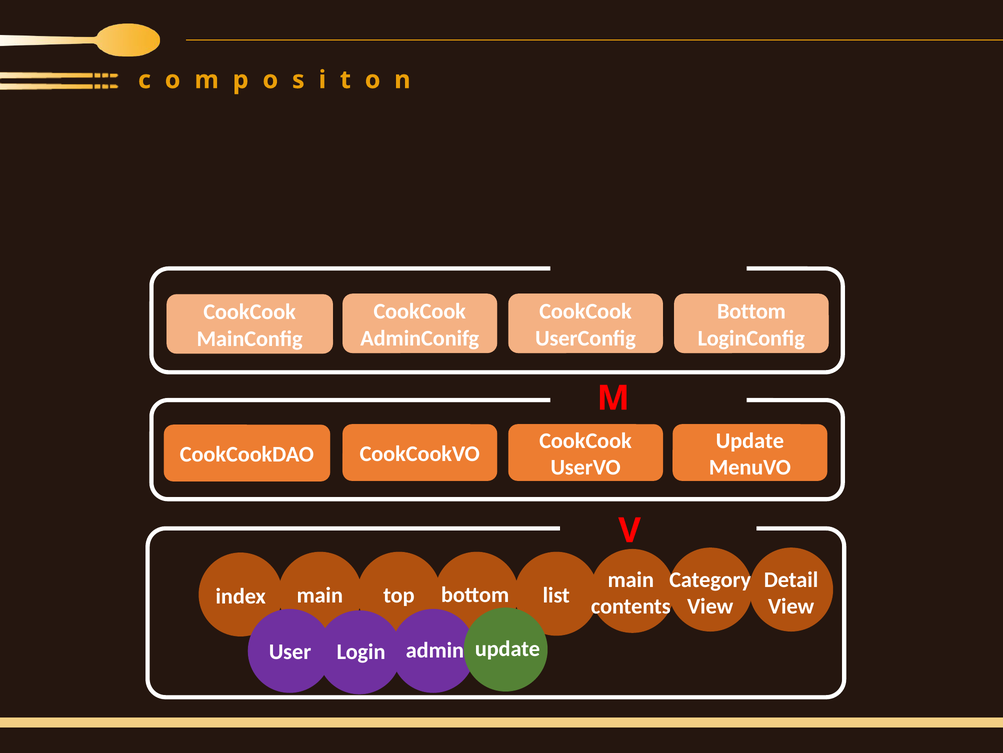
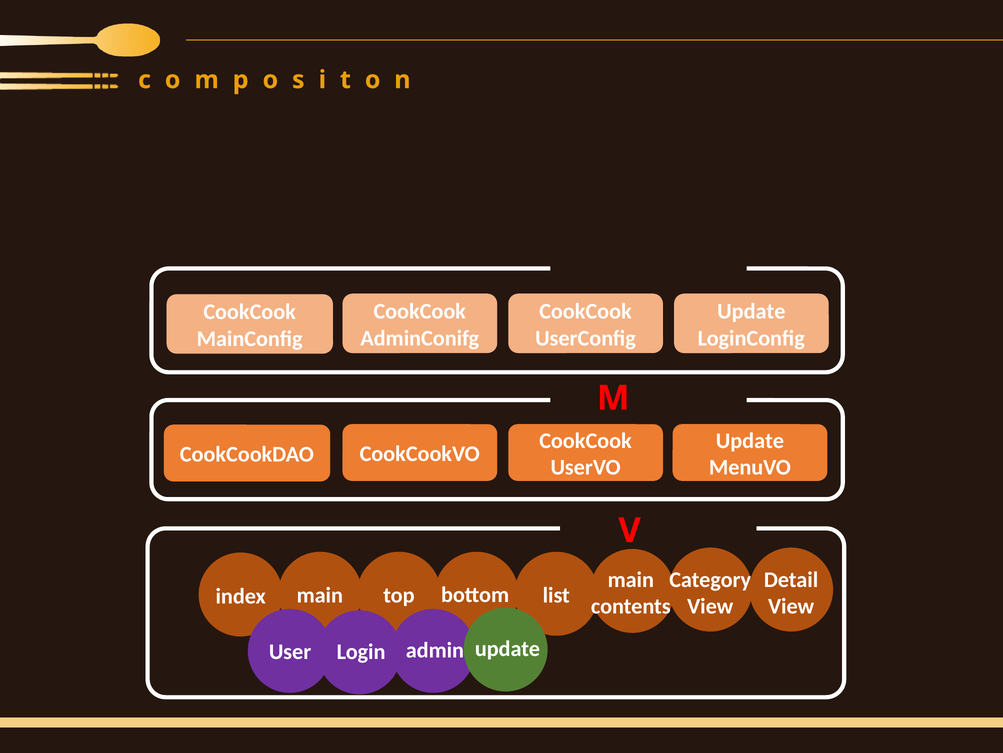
Bottom at (751, 311): Bottom -> Update
